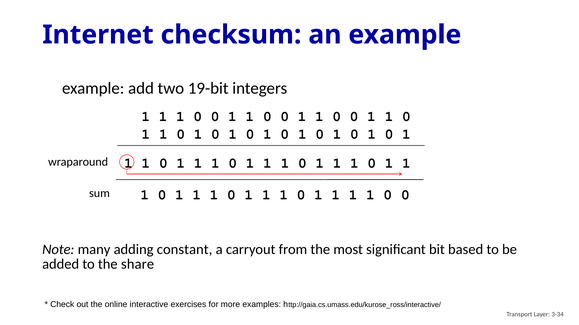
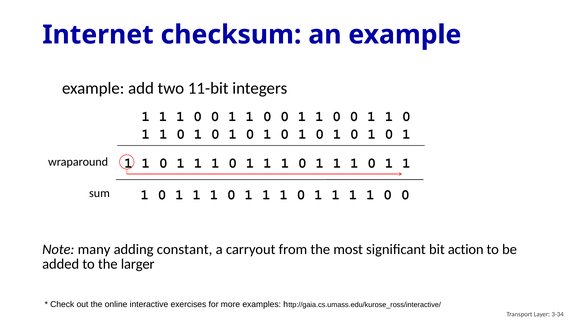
19-bit: 19-bit -> 11-bit
based: based -> action
share: share -> larger
